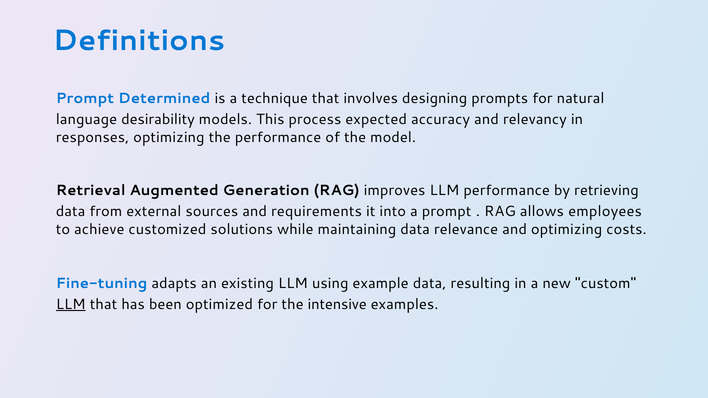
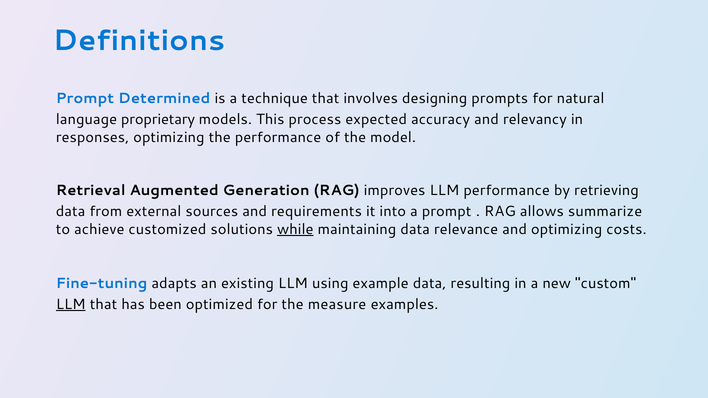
desirability: desirability -> proprietary
employees: employees -> summarize
while underline: none -> present
intensive: intensive -> measure
